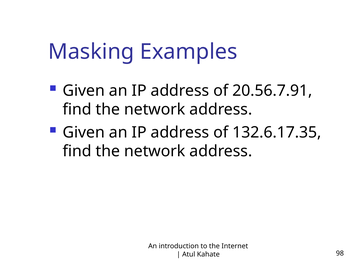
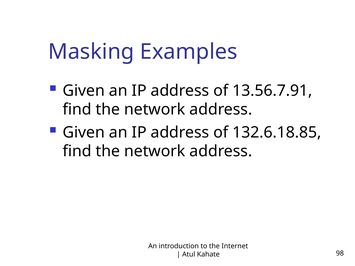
20.56.7.91: 20.56.7.91 -> 13.56.7.91
132.6.17.35: 132.6.17.35 -> 132.6.18.85
